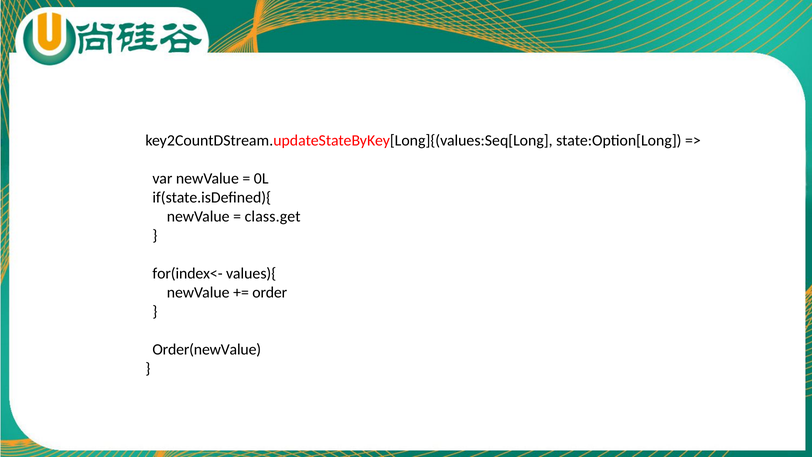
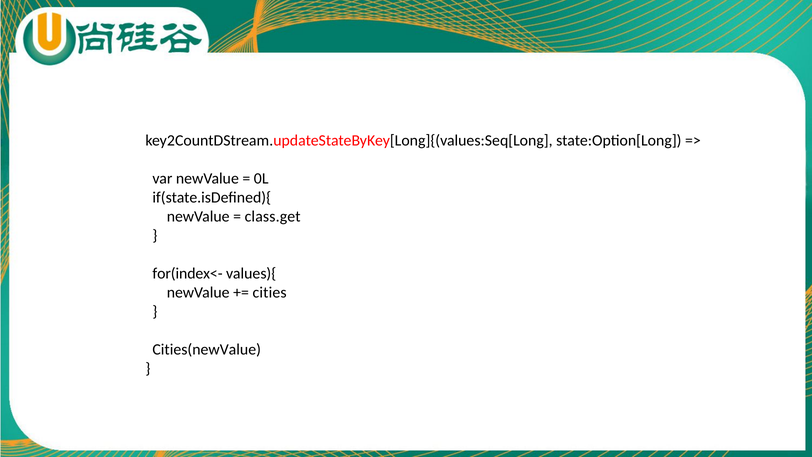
order: order -> cities
Order(newValue: Order(newValue -> Cities(newValue
